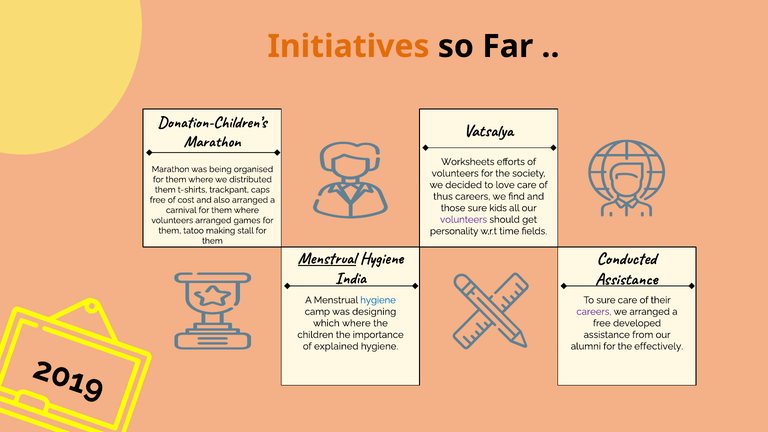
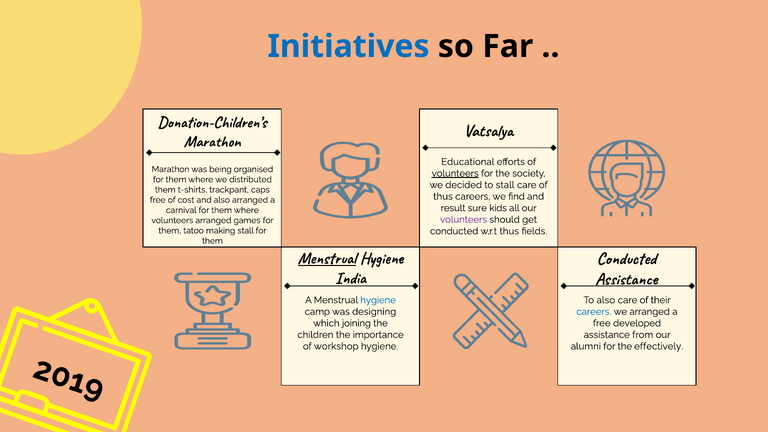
Initiatives colour: orange -> blue
Worksheets: Worksheets -> Educational
volunteers at (455, 173) underline: none -> present
to love: love -> stall
those: those -> result
personality at (454, 231): personality -> conducted
w.r.t time: time -> thus
To sure: sure -> also
careers at (594, 312) colour: purple -> blue
which where: where -> joining
explained: explained -> workshop
